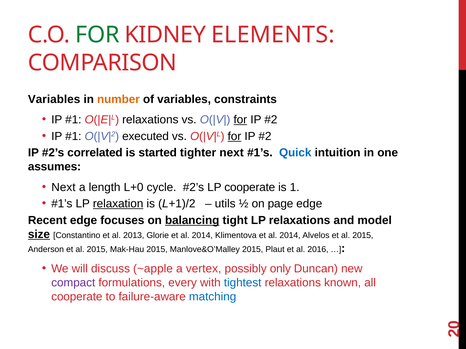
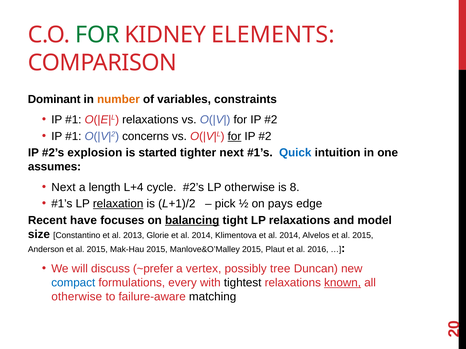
Variables at (54, 99): Variables -> Dominant
for at (240, 120) underline: present -> none
executed: executed -> concerns
correlated: correlated -> explosion
L+0: L+0 -> L+4
LP cooperate: cooperate -> otherwise
1: 1 -> 8
utils: utils -> pick
page: page -> pays
Recent edge: edge -> have
size underline: present -> none
~apple: ~apple -> ~prefer
only: only -> tree
compact colour: purple -> blue
tightest colour: blue -> black
known underline: none -> present
cooperate at (77, 297): cooperate -> otherwise
matching colour: blue -> black
